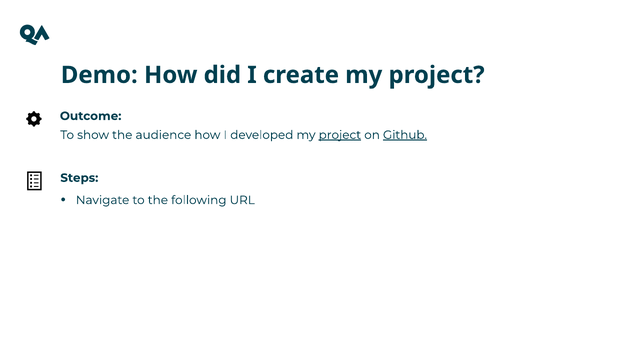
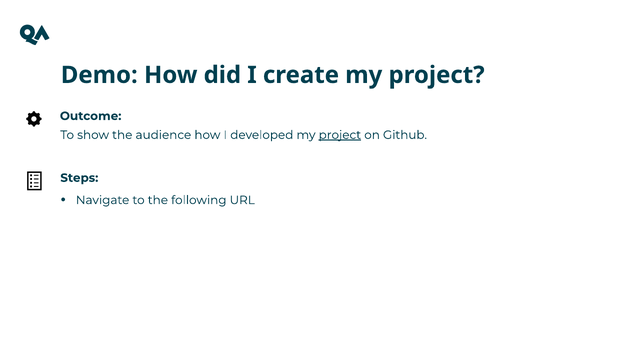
Github underline: present -> none
